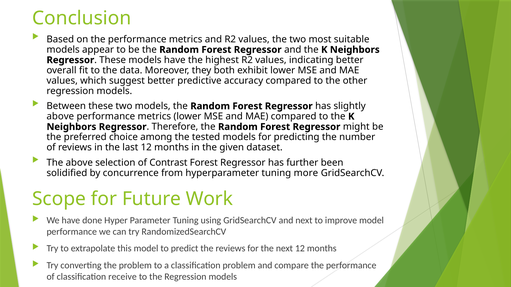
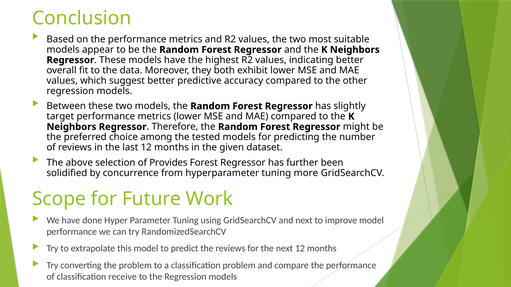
above at (60, 117): above -> target
Contrast: Contrast -> Provides
